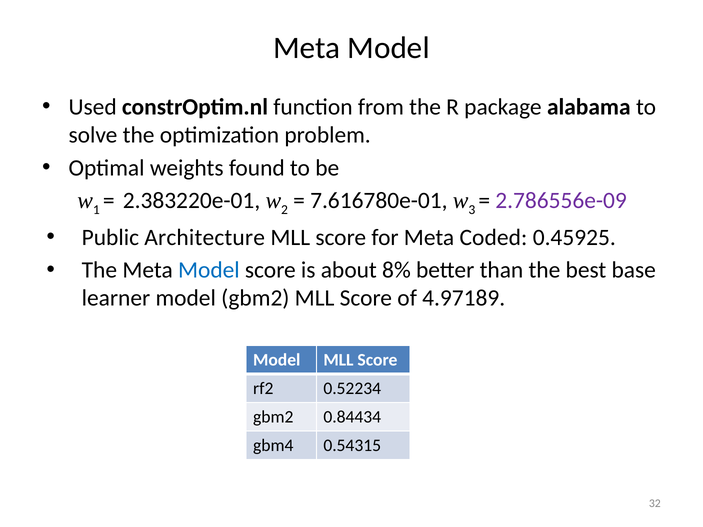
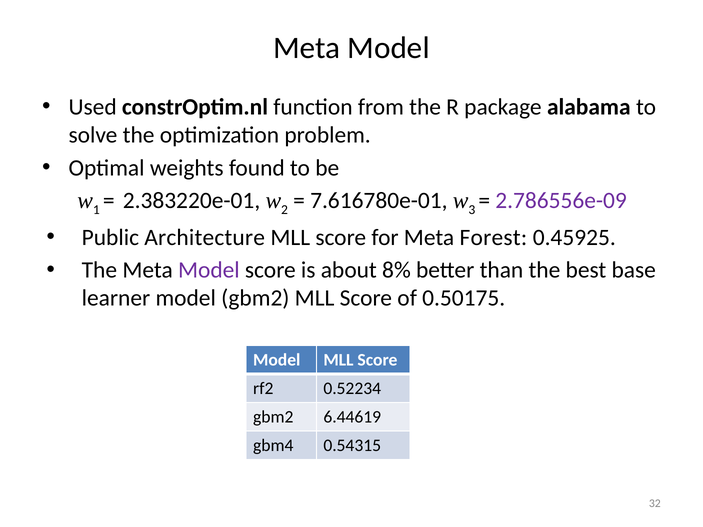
Coded: Coded -> Forest
Model at (209, 270) colour: blue -> purple
4.97189: 4.97189 -> 0.50175
0.84434: 0.84434 -> 6.44619
